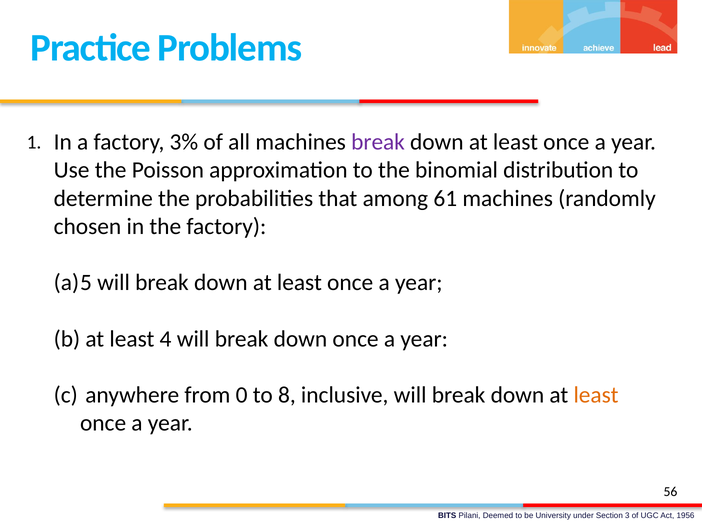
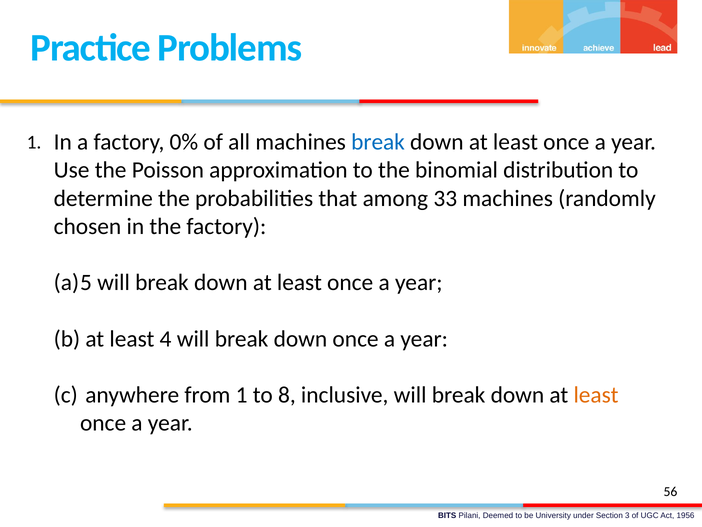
3%: 3% -> 0%
break at (378, 142) colour: purple -> blue
61: 61 -> 33
from 0: 0 -> 1
